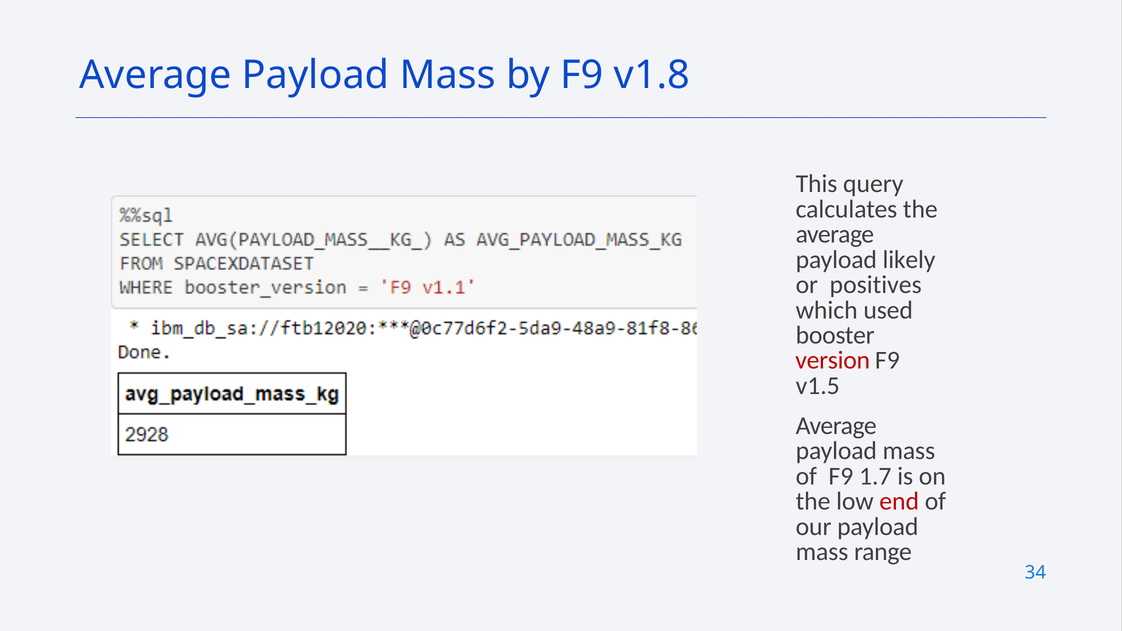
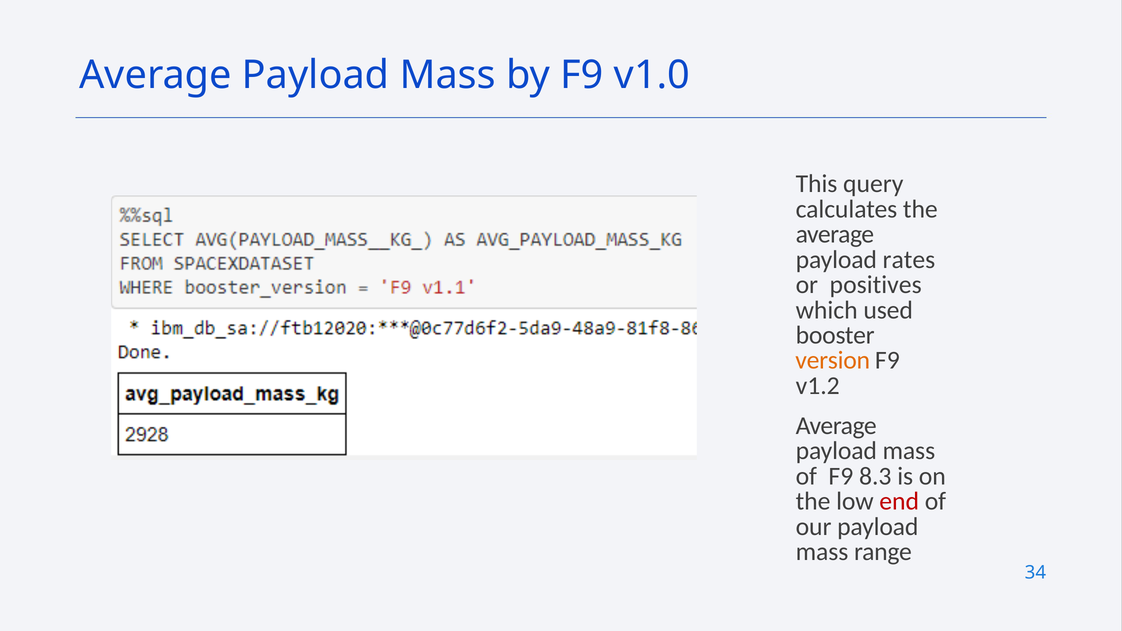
v1.8: v1.8 -> v1.0
likely: likely -> rates
version colour: red -> orange
v1.5: v1.5 -> v1.2
1.7: 1.7 -> 8.3
